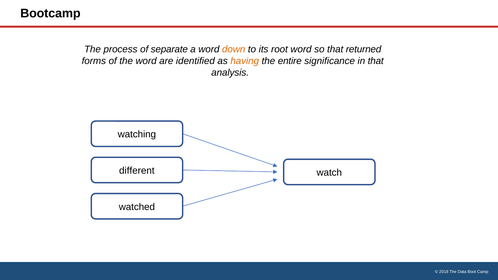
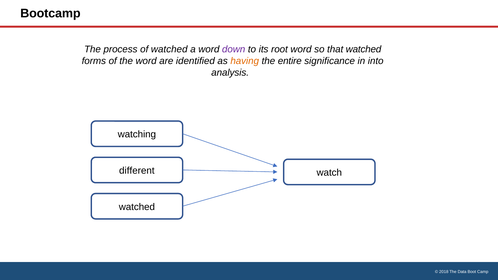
of separate: separate -> watched
down colour: orange -> purple
that returned: returned -> watched
in that: that -> into
